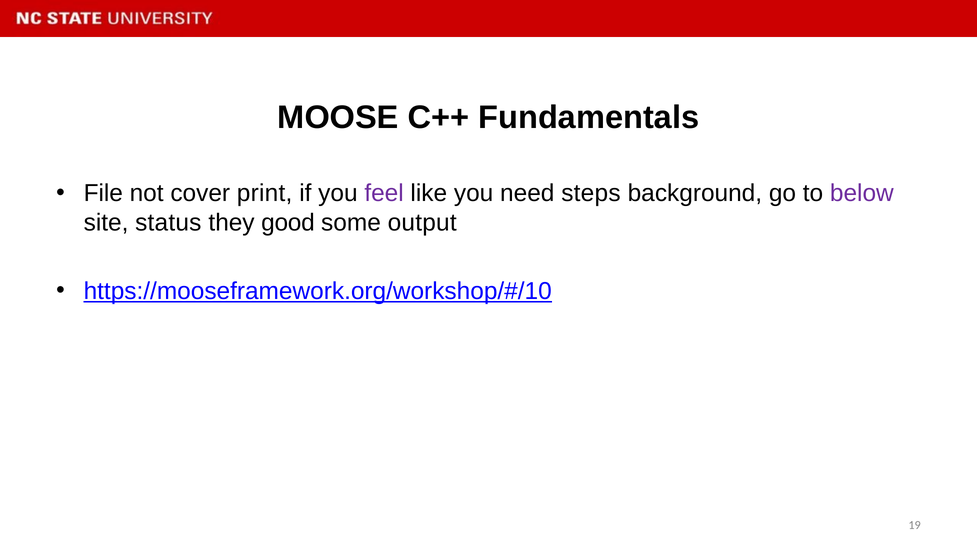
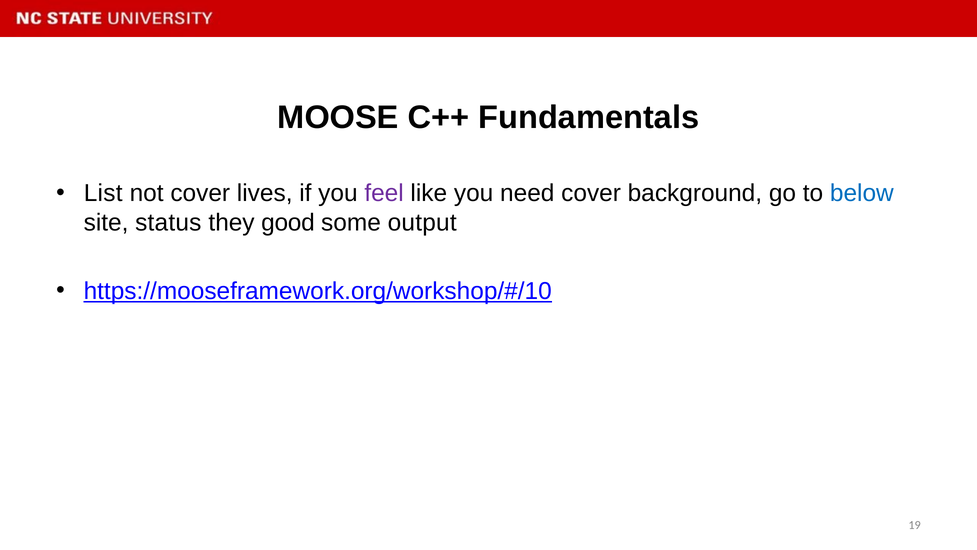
File: File -> List
print: print -> lives
need steps: steps -> cover
below colour: purple -> blue
